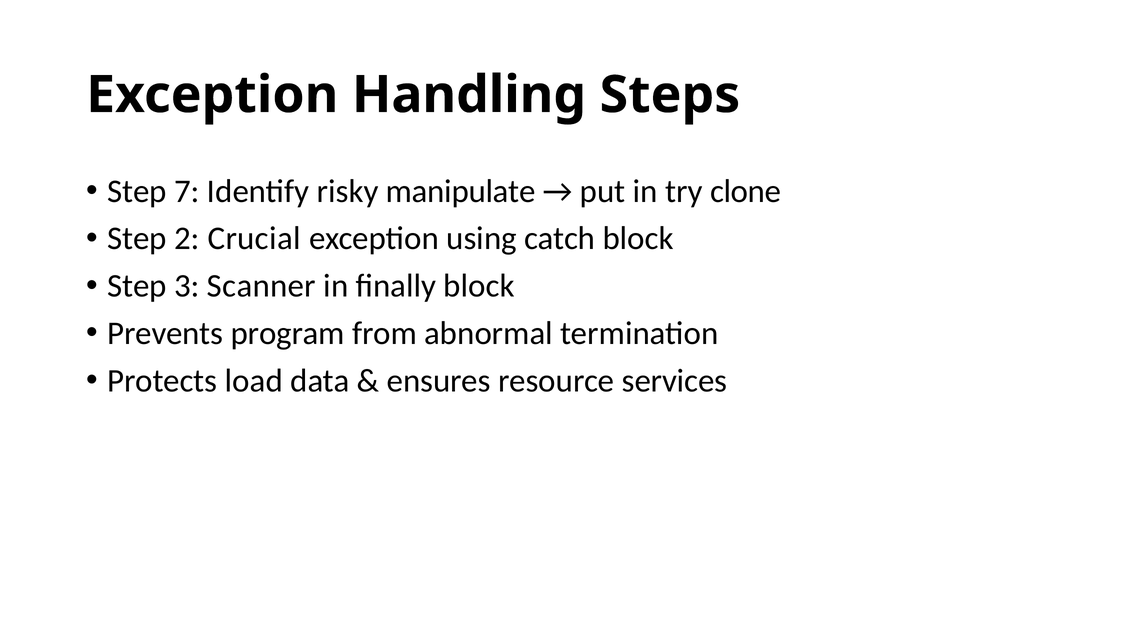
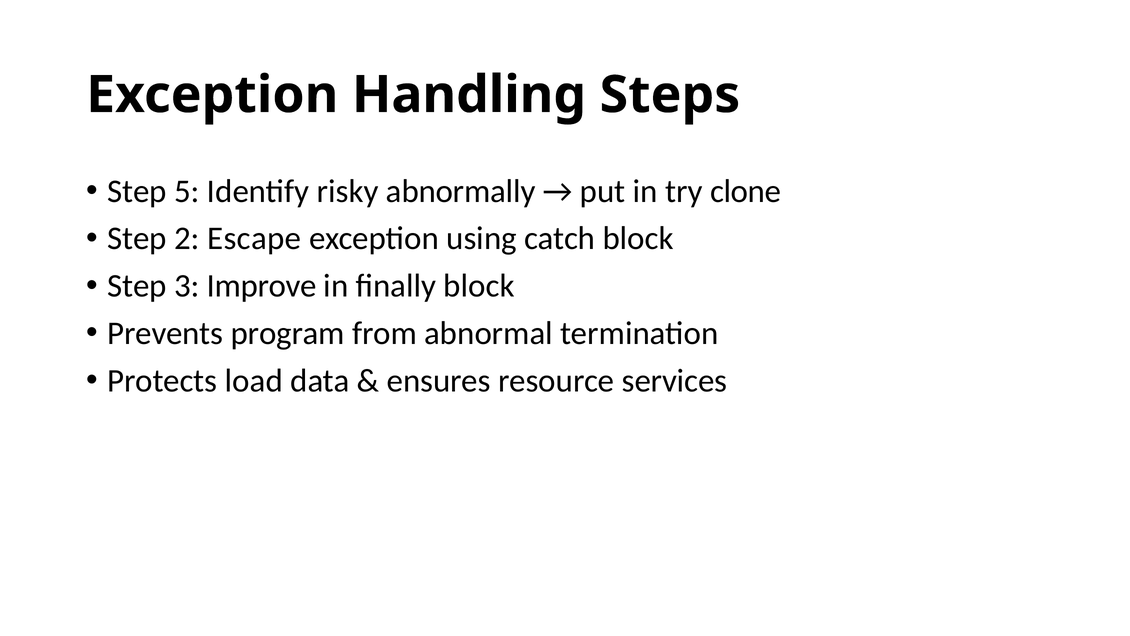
7: 7 -> 5
manipulate: manipulate -> abnormally
Crucial: Crucial -> Escape
Scanner: Scanner -> Improve
